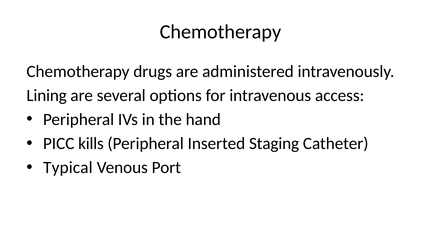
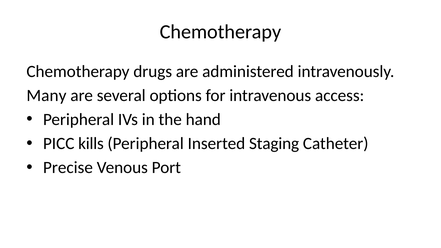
Lining: Lining -> Many
Typical: Typical -> Precise
